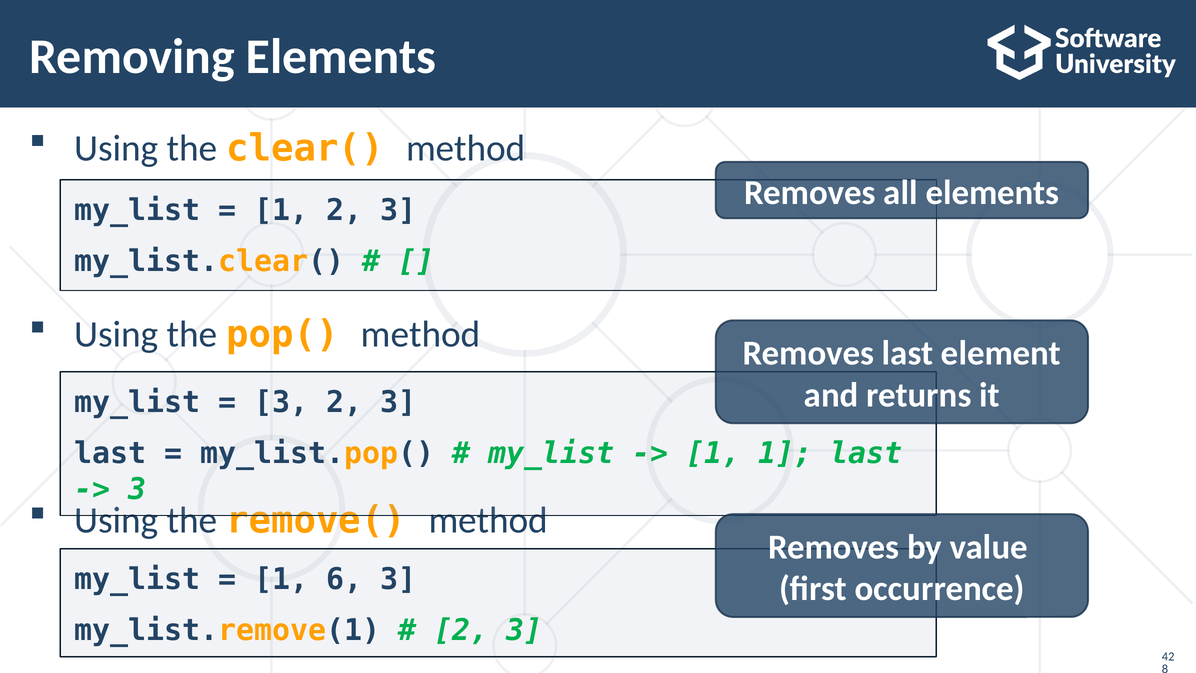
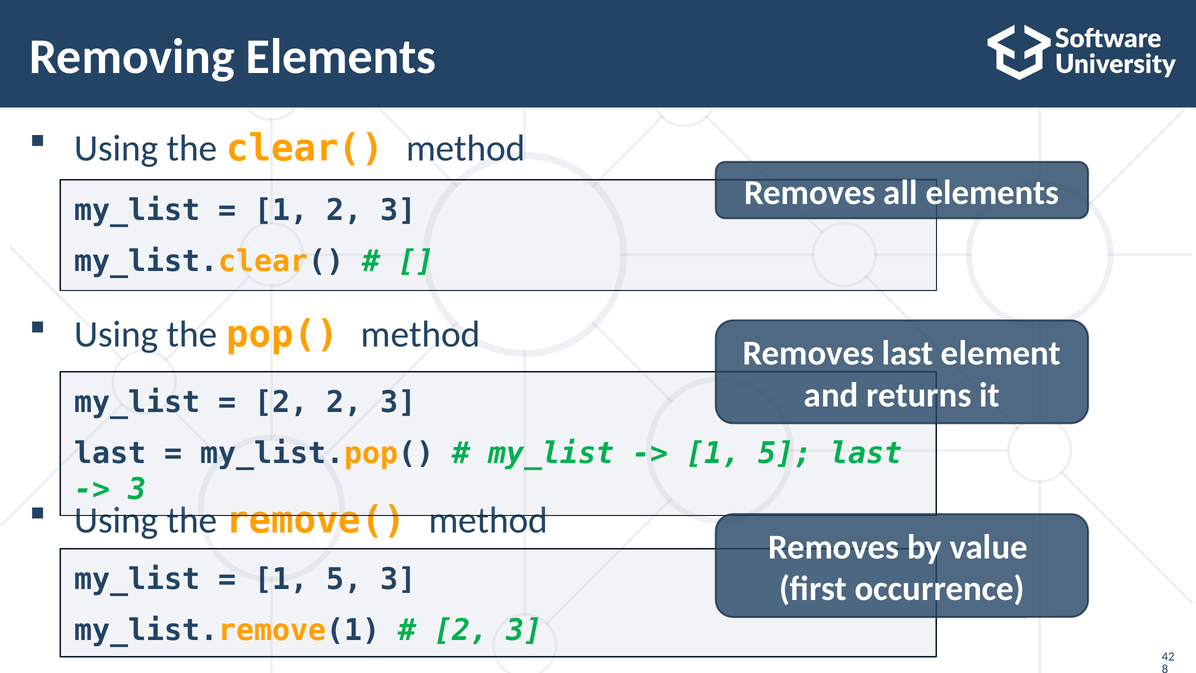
3 at (281, 402): 3 -> 2
1 at (785, 453): 1 -> 5
6 at (344, 579): 6 -> 5
